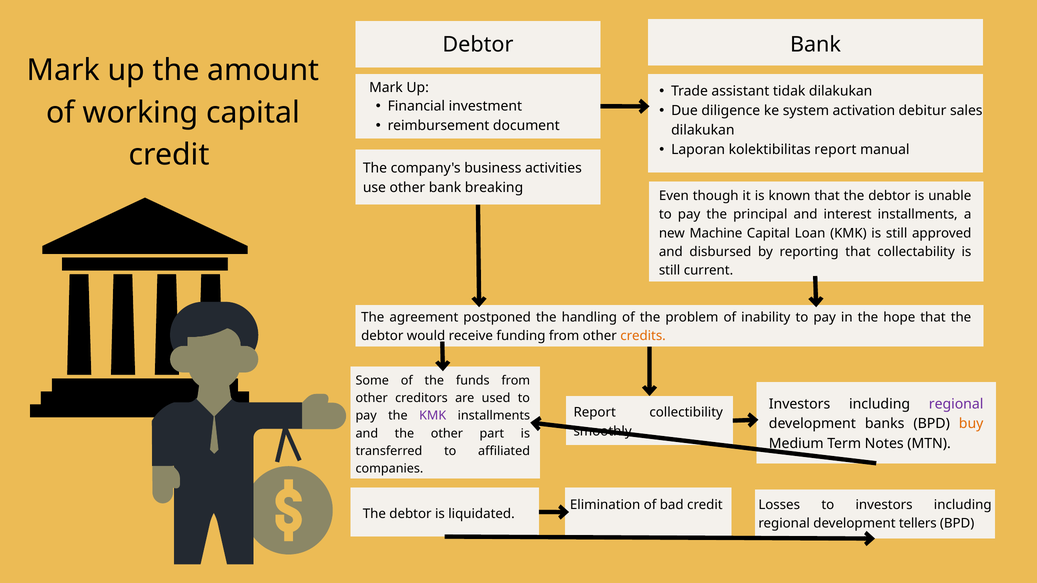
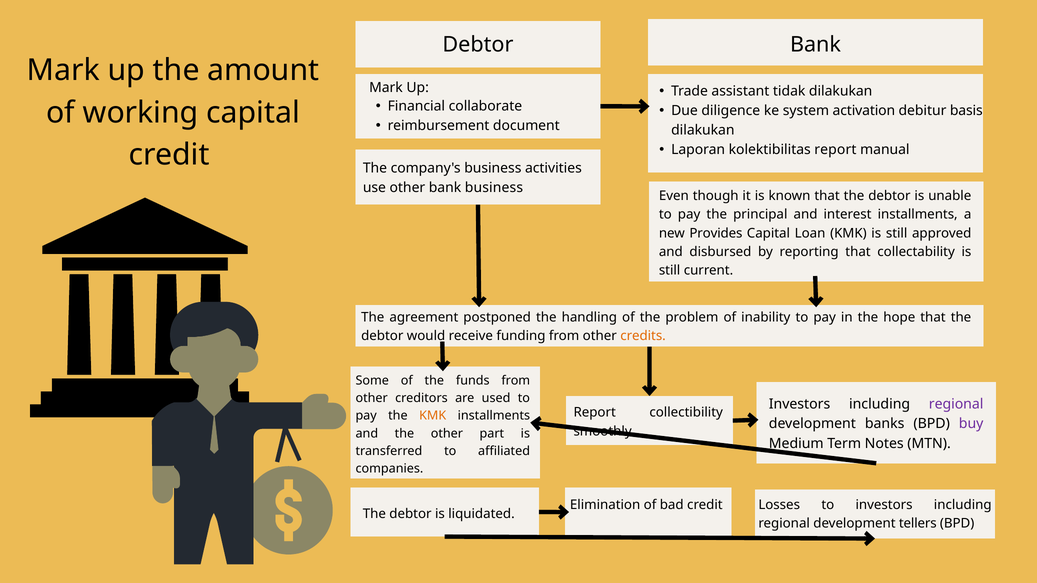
investment: investment -> collaborate
sales: sales -> basis
bank breaking: breaking -> business
Machine: Machine -> Provides
KMK at (433, 416) colour: purple -> orange
buy colour: orange -> purple
